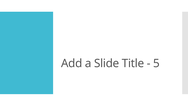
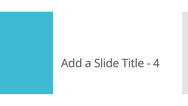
5: 5 -> 4
